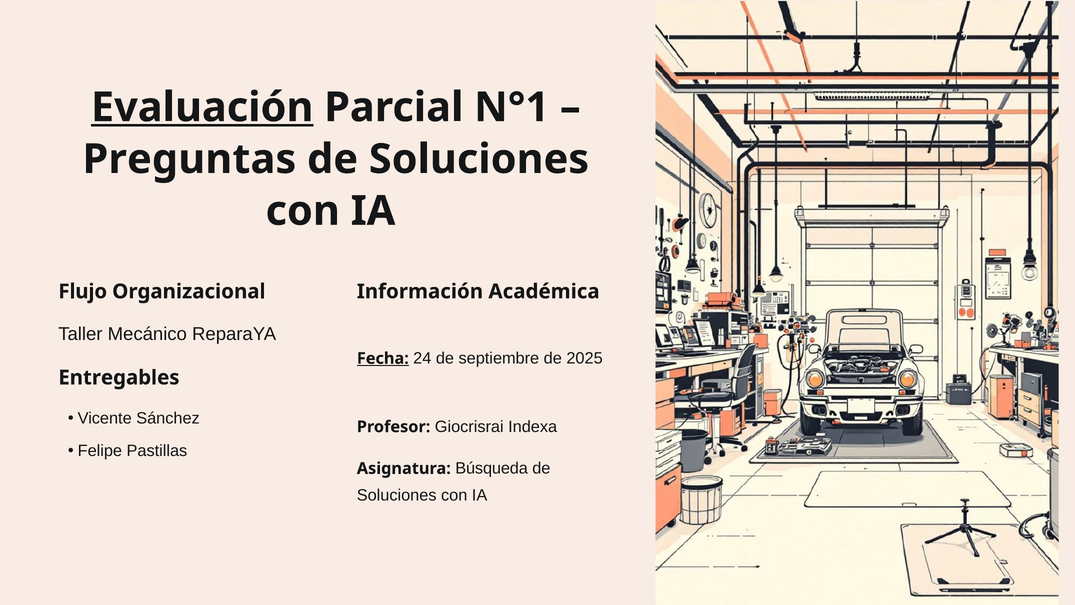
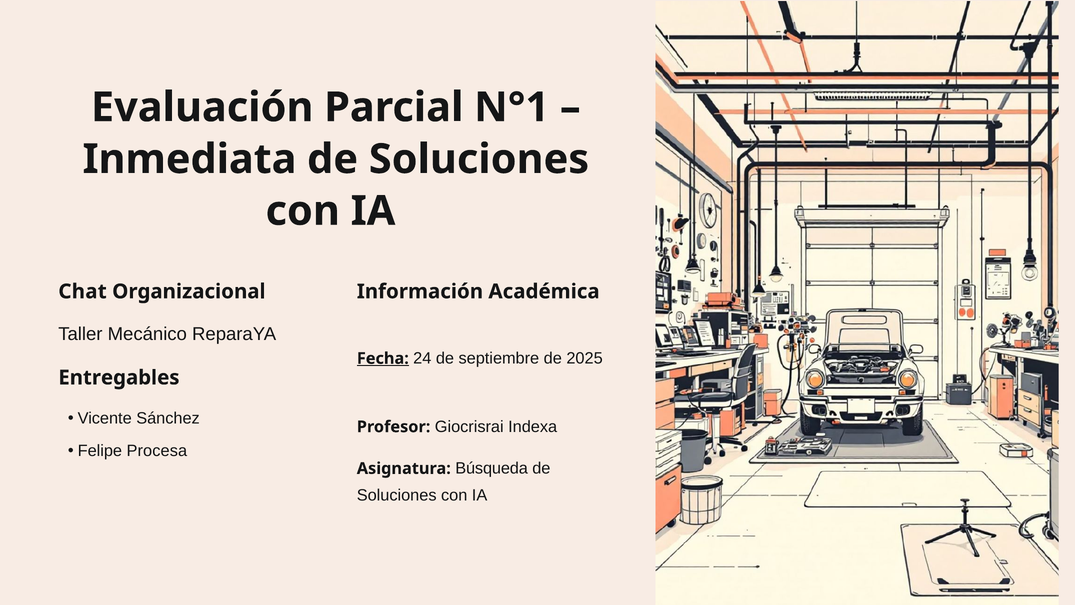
Evaluación underline: present -> none
Preguntas: Preguntas -> Inmediata
Flujo: Flujo -> Chat
Pastillas: Pastillas -> Procesa
